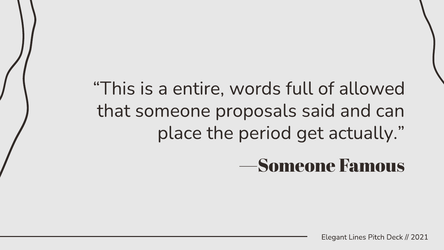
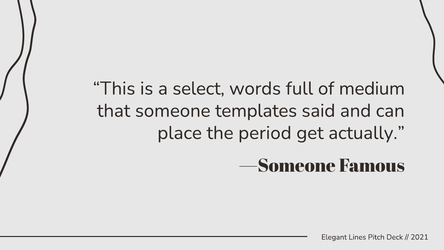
entire: entire -> select
allowed: allowed -> medium
proposals: proposals -> templates
